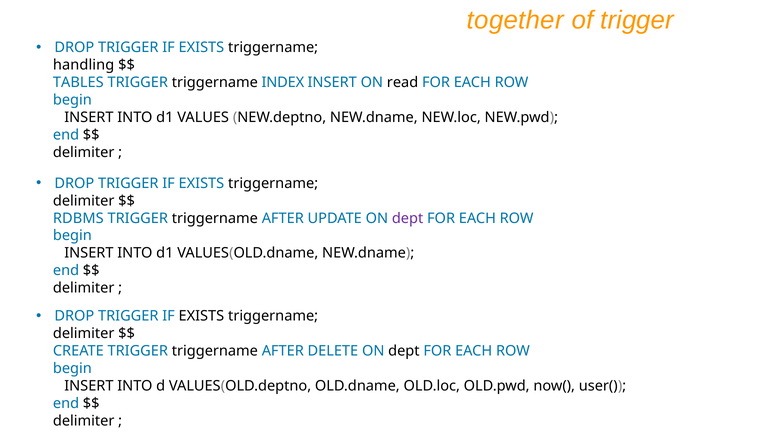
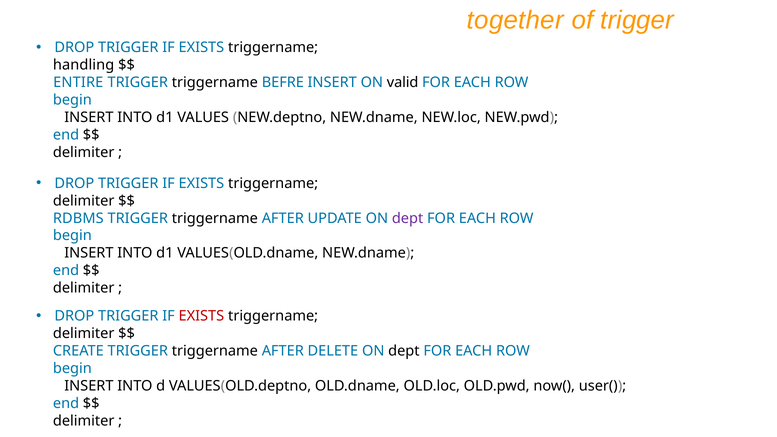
TABLES: TABLES -> ENTIRE
INDEX: INDEX -> BEFRE
read: read -> valid
EXISTS at (201, 316) colour: black -> red
